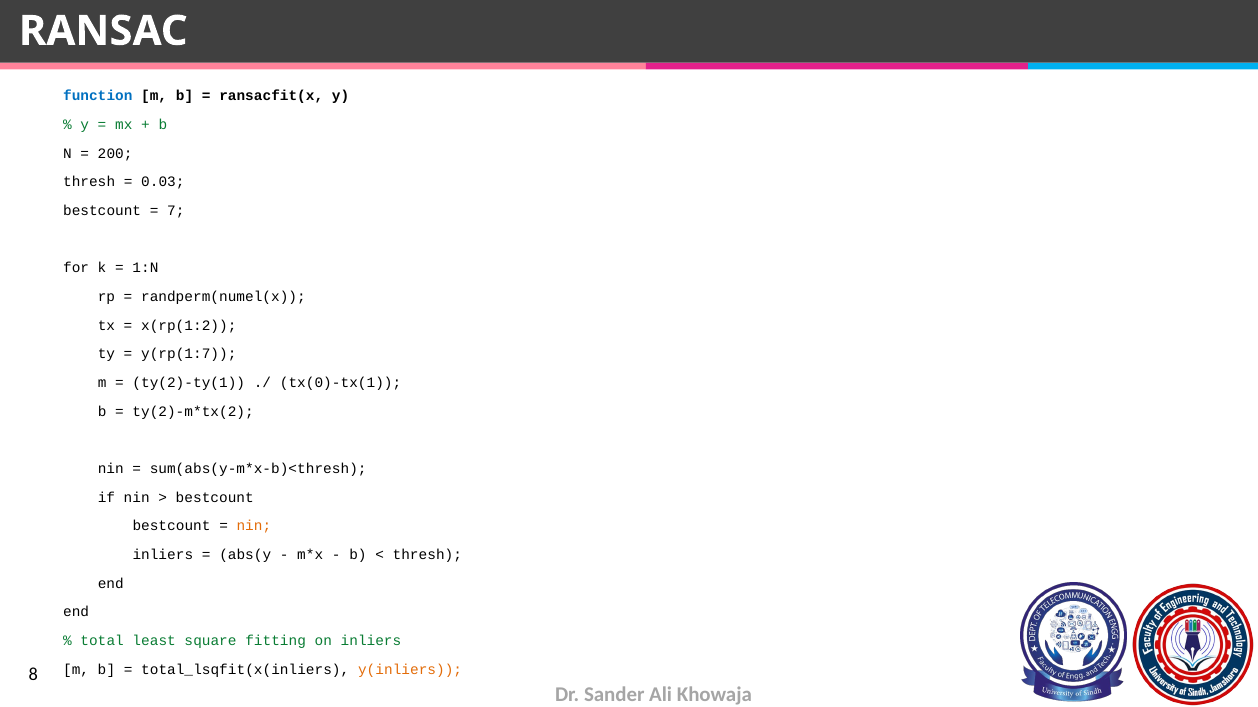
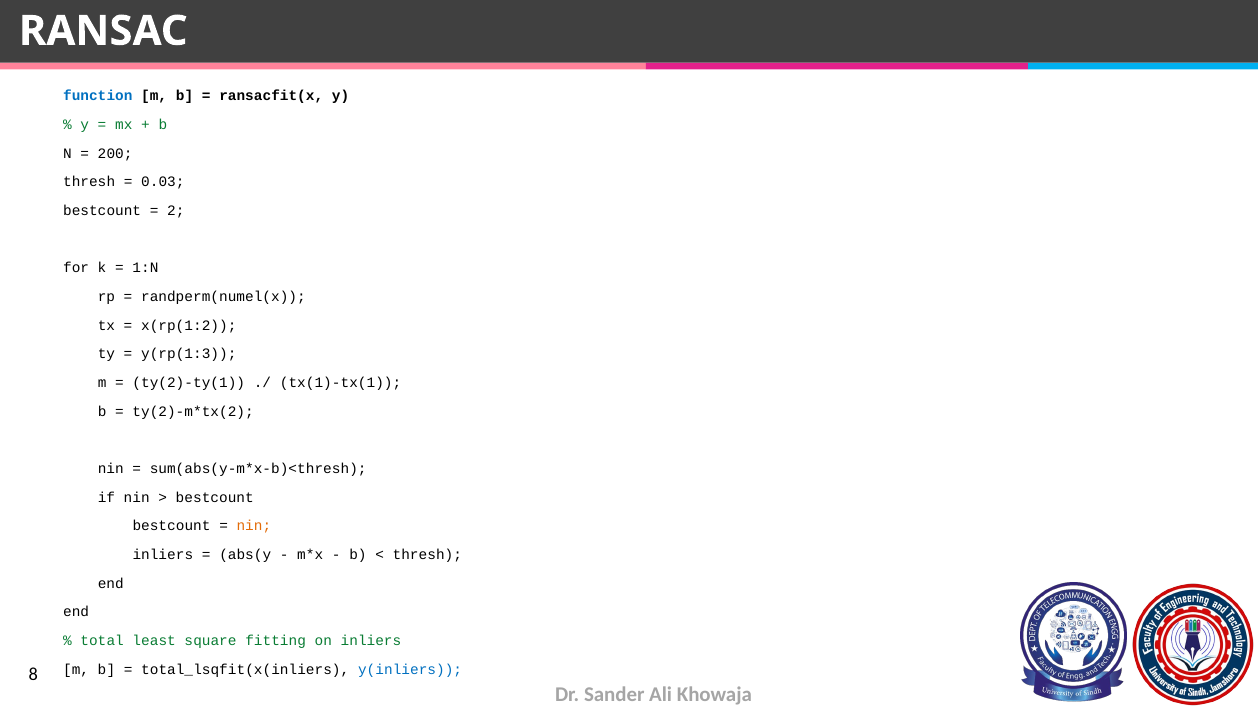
7: 7 -> 2
y(rp(1:7: y(rp(1:7 -> y(rp(1:3
tx(0)-tx(1: tx(0)-tx(1 -> tx(1)-tx(1
y(inliers colour: orange -> blue
